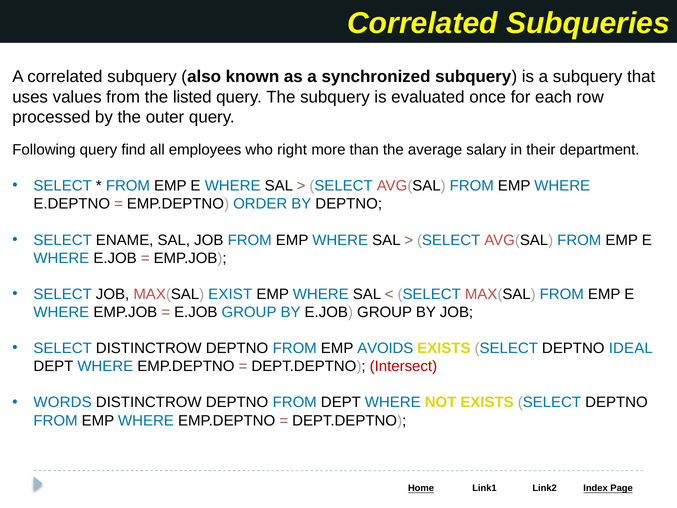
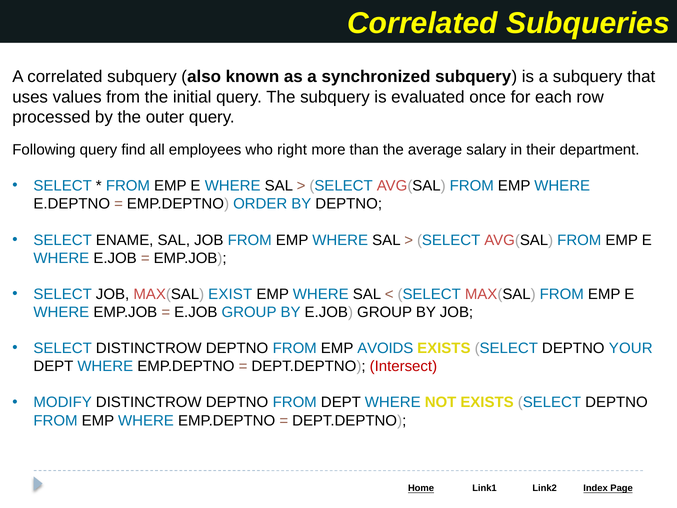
listed: listed -> initial
IDEAL: IDEAL -> YOUR
WORDS: WORDS -> MODIFY
